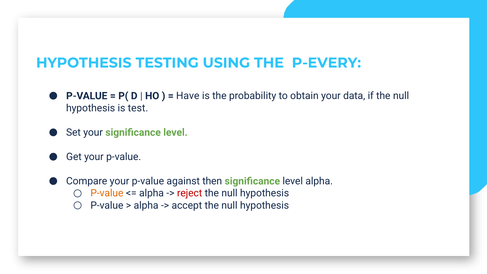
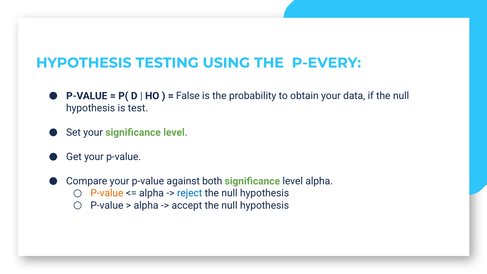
Have: Have -> False
then: then -> both
reject colour: red -> blue
